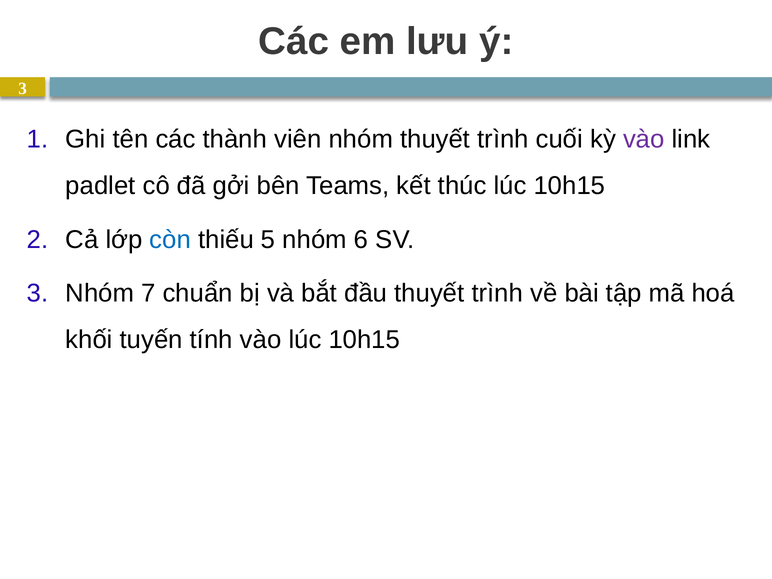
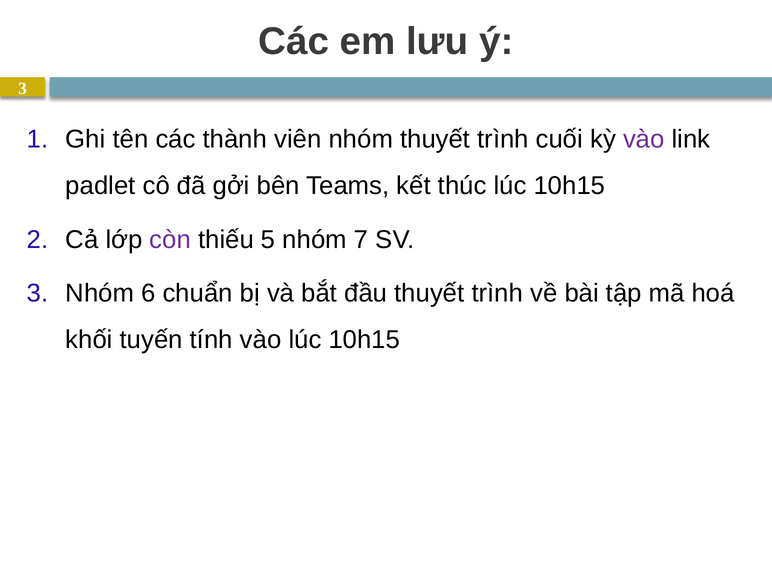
còn colour: blue -> purple
6: 6 -> 7
7: 7 -> 6
